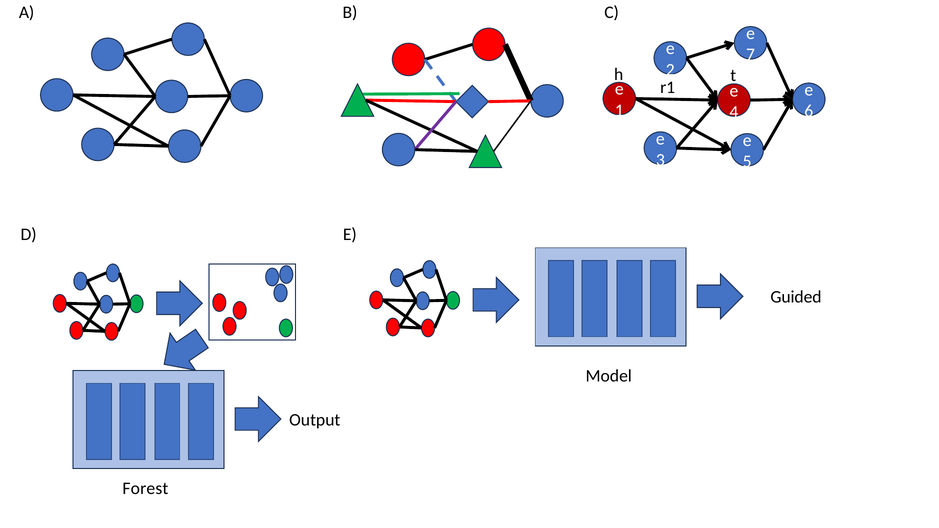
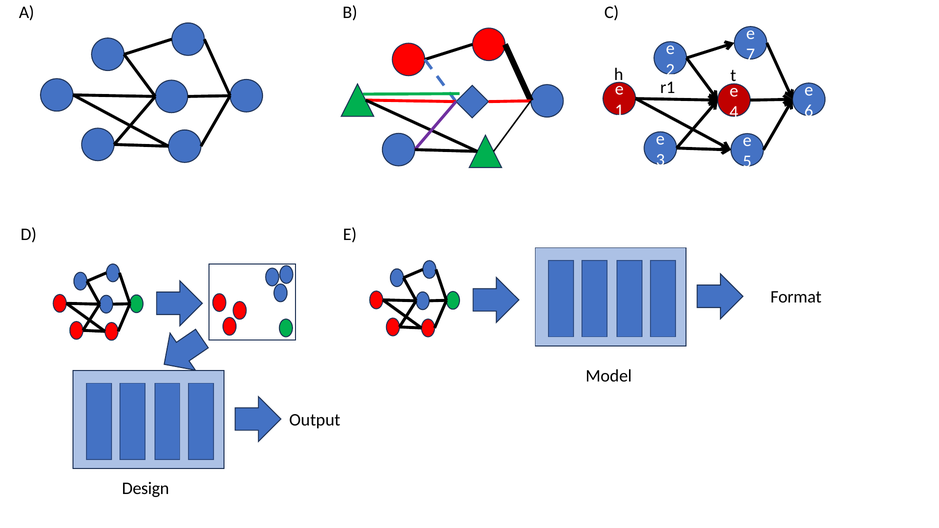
Guided: Guided -> Format
Forest: Forest -> Design
